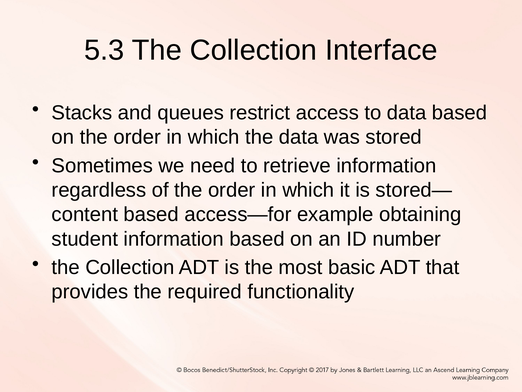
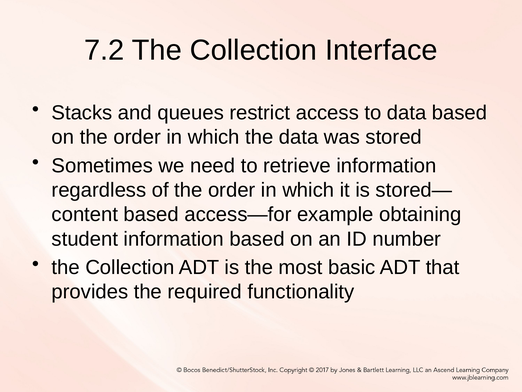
5.3: 5.3 -> 7.2
